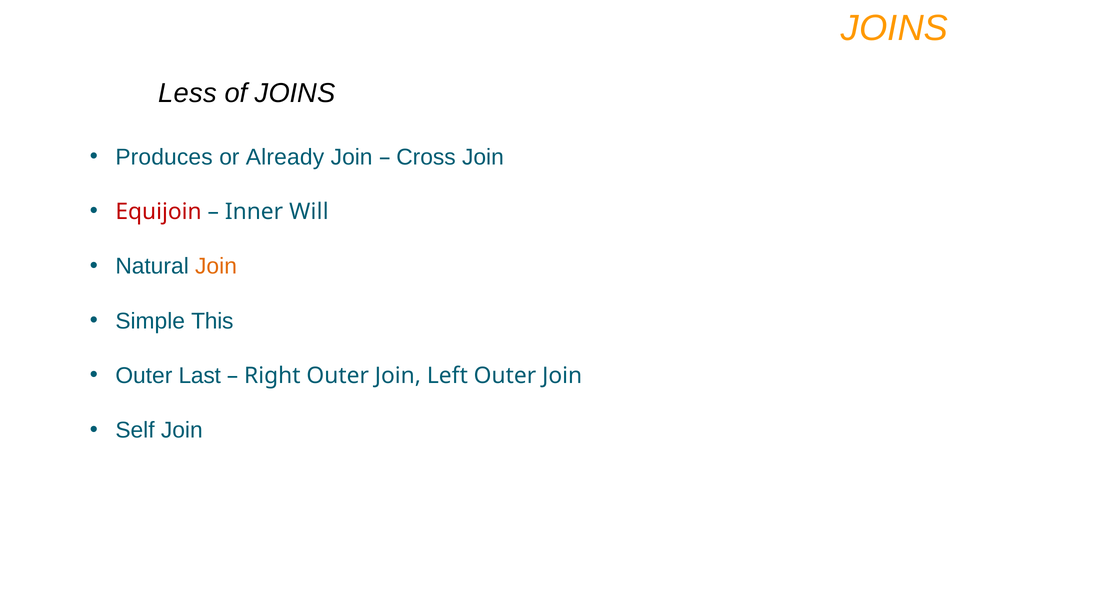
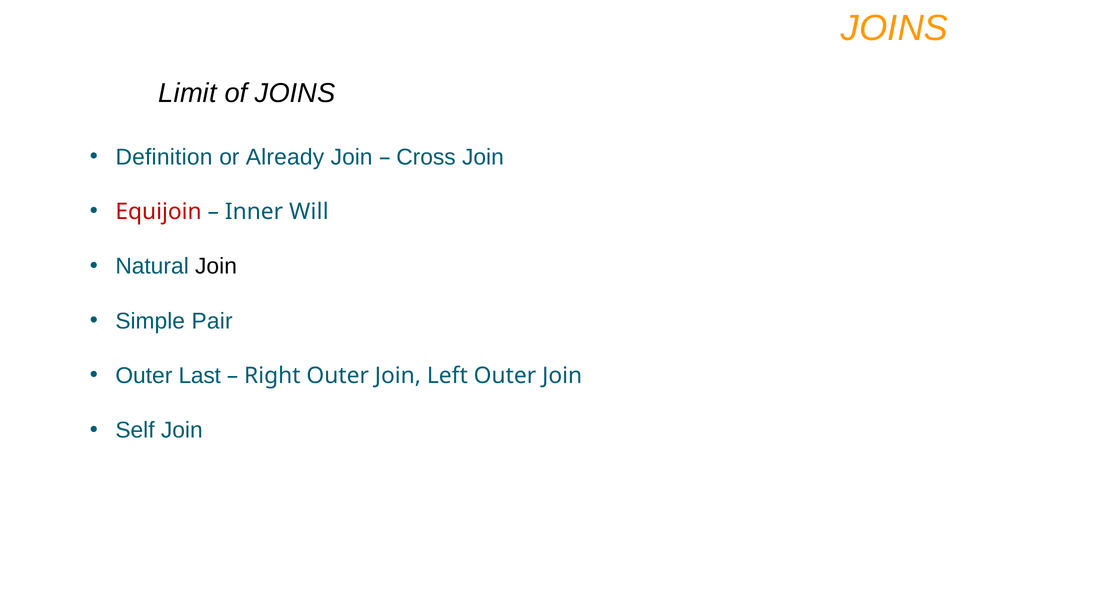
Less: Less -> Limit
Produces: Produces -> Definition
Join at (216, 266) colour: orange -> black
This: This -> Pair
